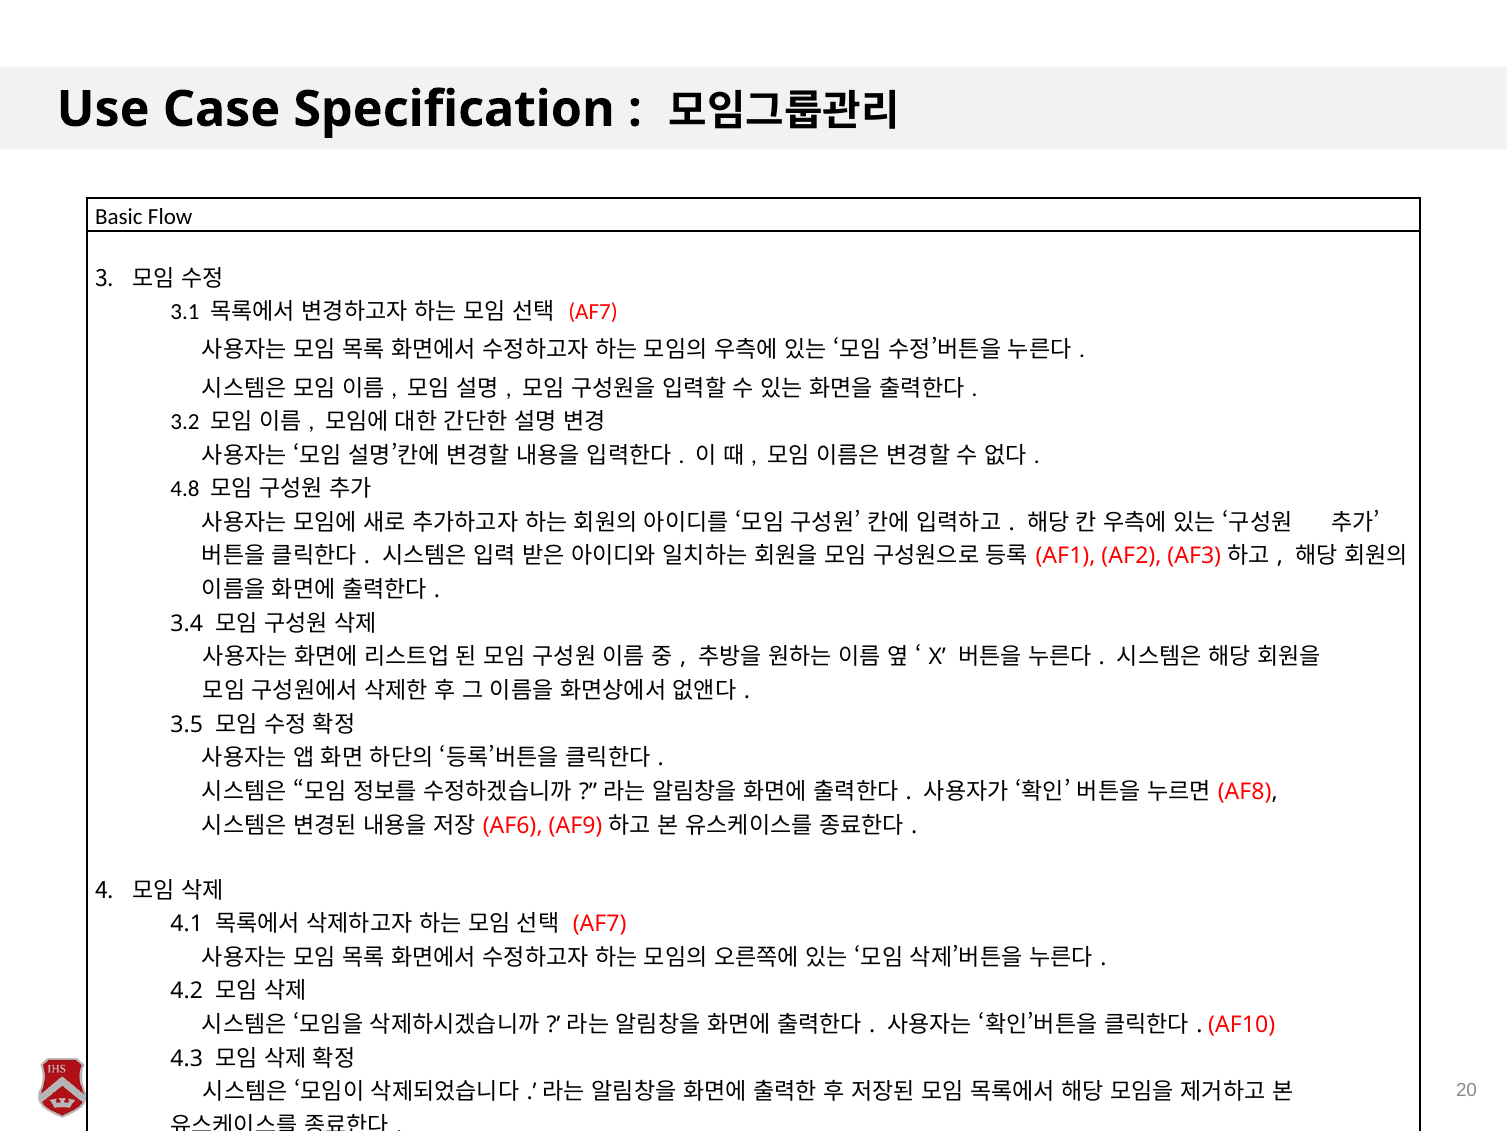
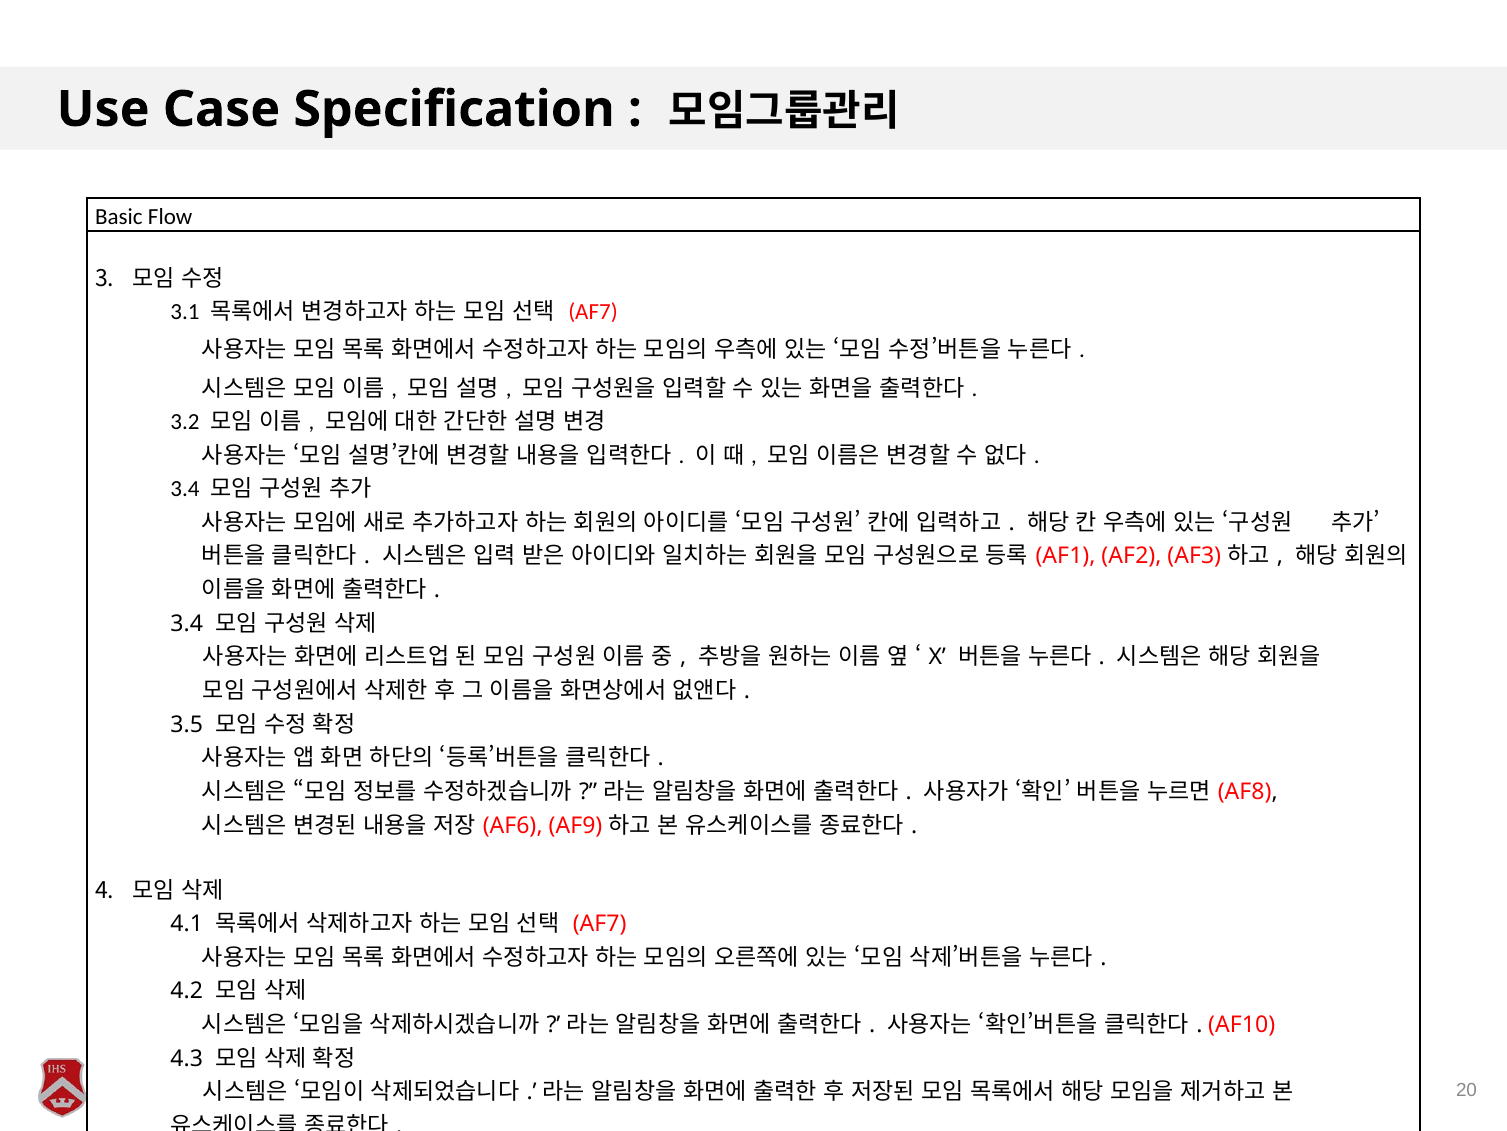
4.8 at (185, 489): 4.8 -> 3.4
